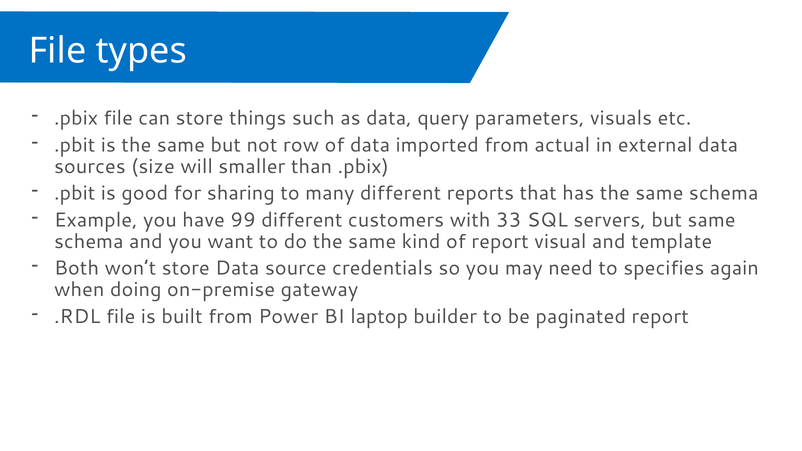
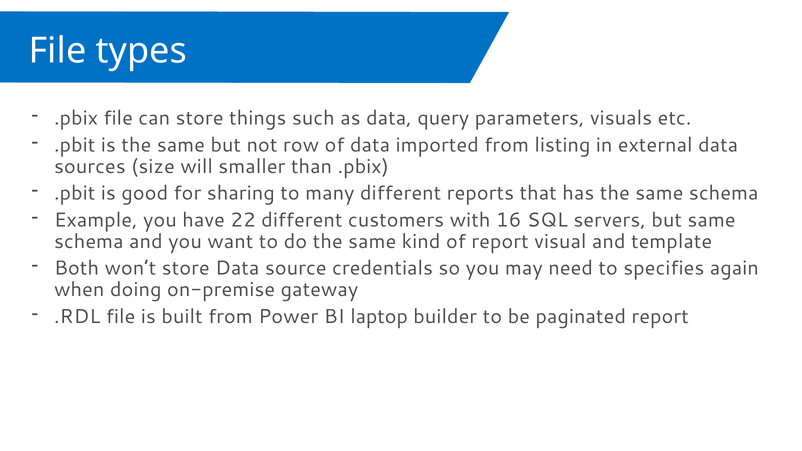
actual: actual -> listing
99: 99 -> 22
33: 33 -> 16
